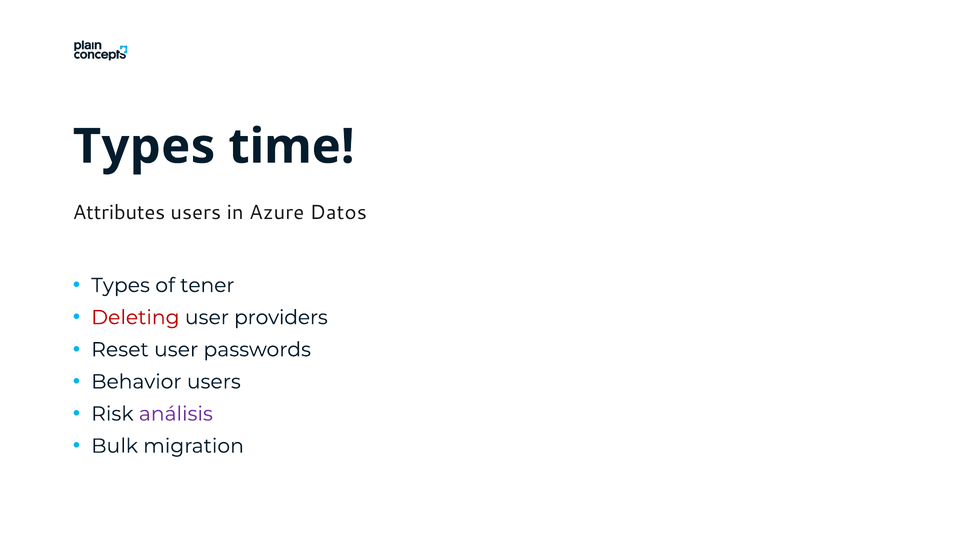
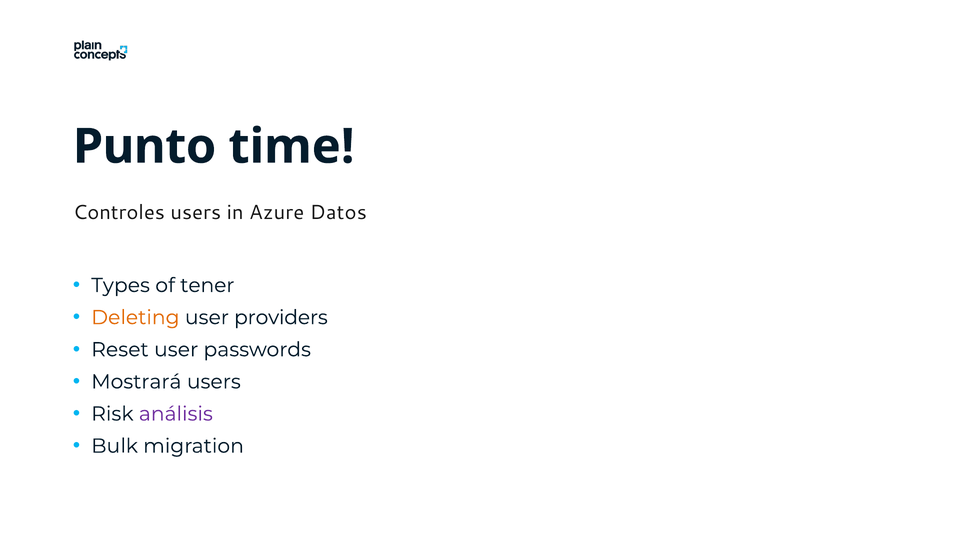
Types at (144, 147): Types -> Punto
Attributes: Attributes -> Controles
Deleting colour: red -> orange
Behavior: Behavior -> Mostrará
